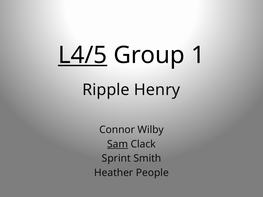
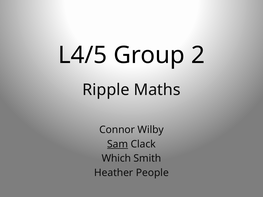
L4/5 underline: present -> none
1: 1 -> 2
Henry: Henry -> Maths
Sprint: Sprint -> Which
